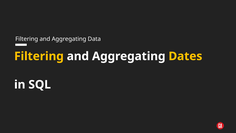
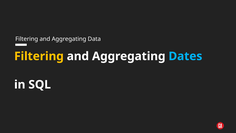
Dates colour: yellow -> light blue
